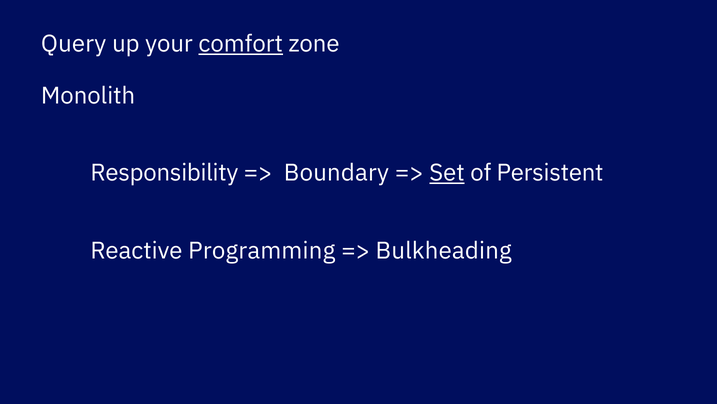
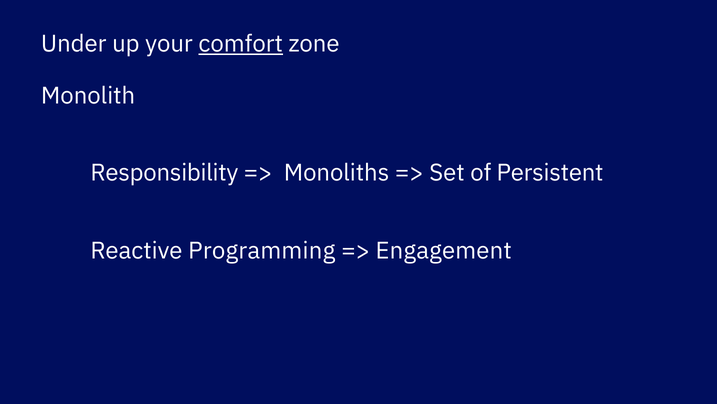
Query: Query -> Under
Boundary: Boundary -> Monoliths
Set underline: present -> none
Bulkheading: Bulkheading -> Engagement
